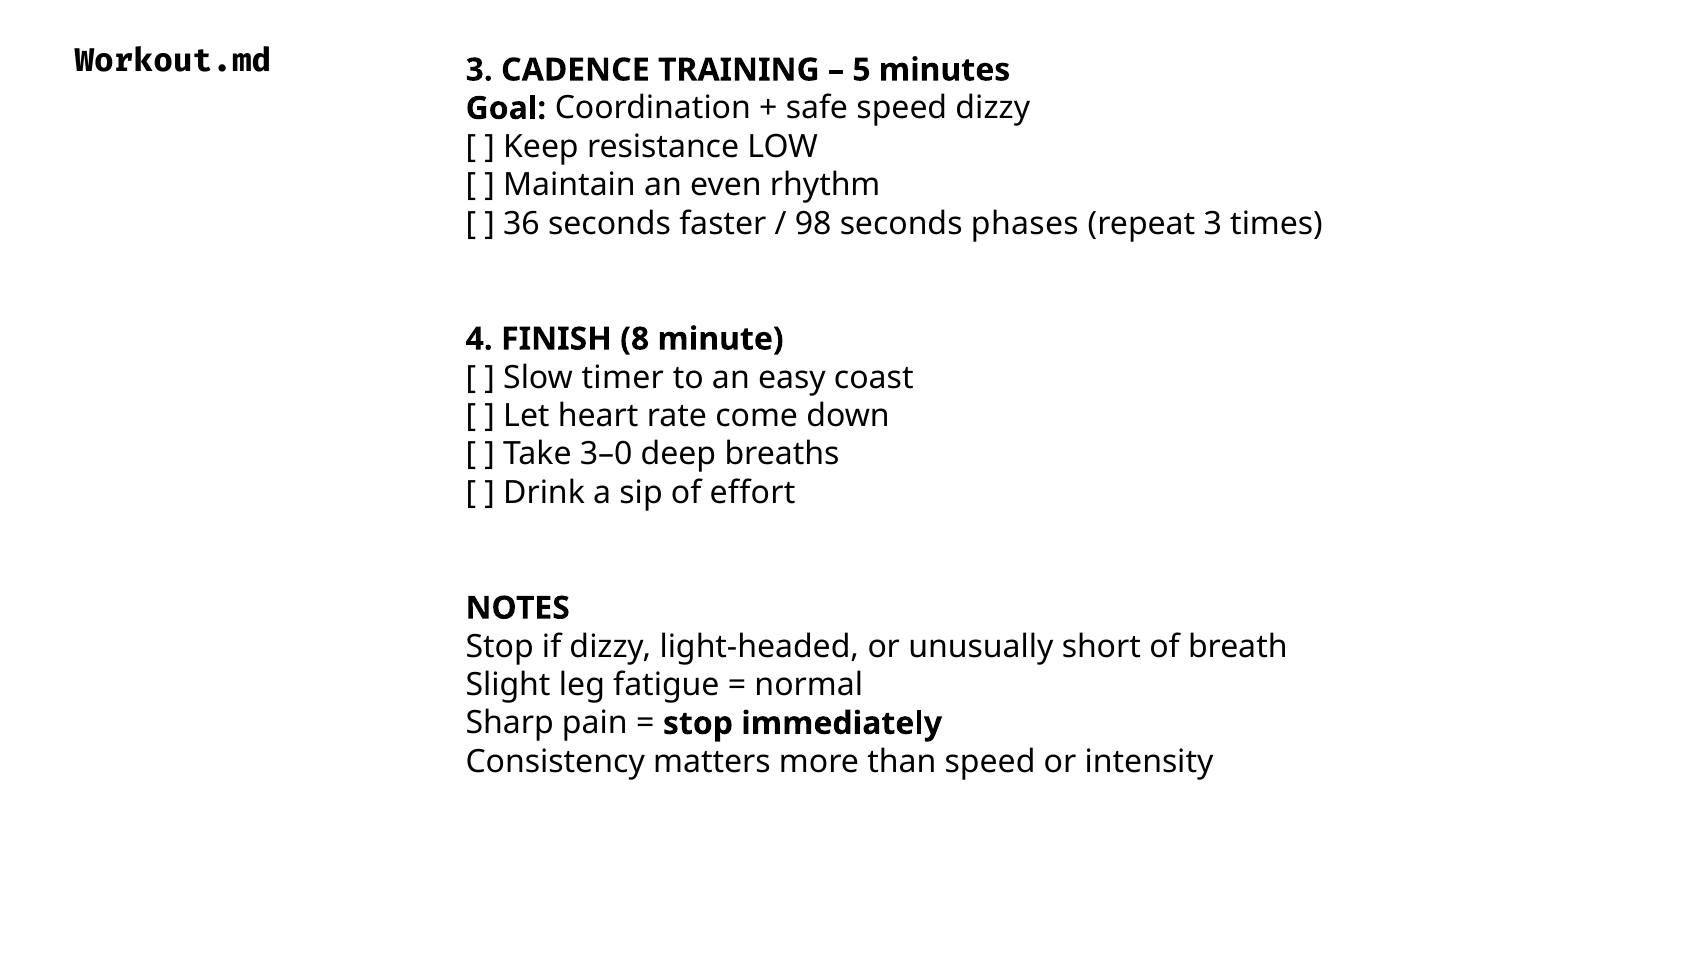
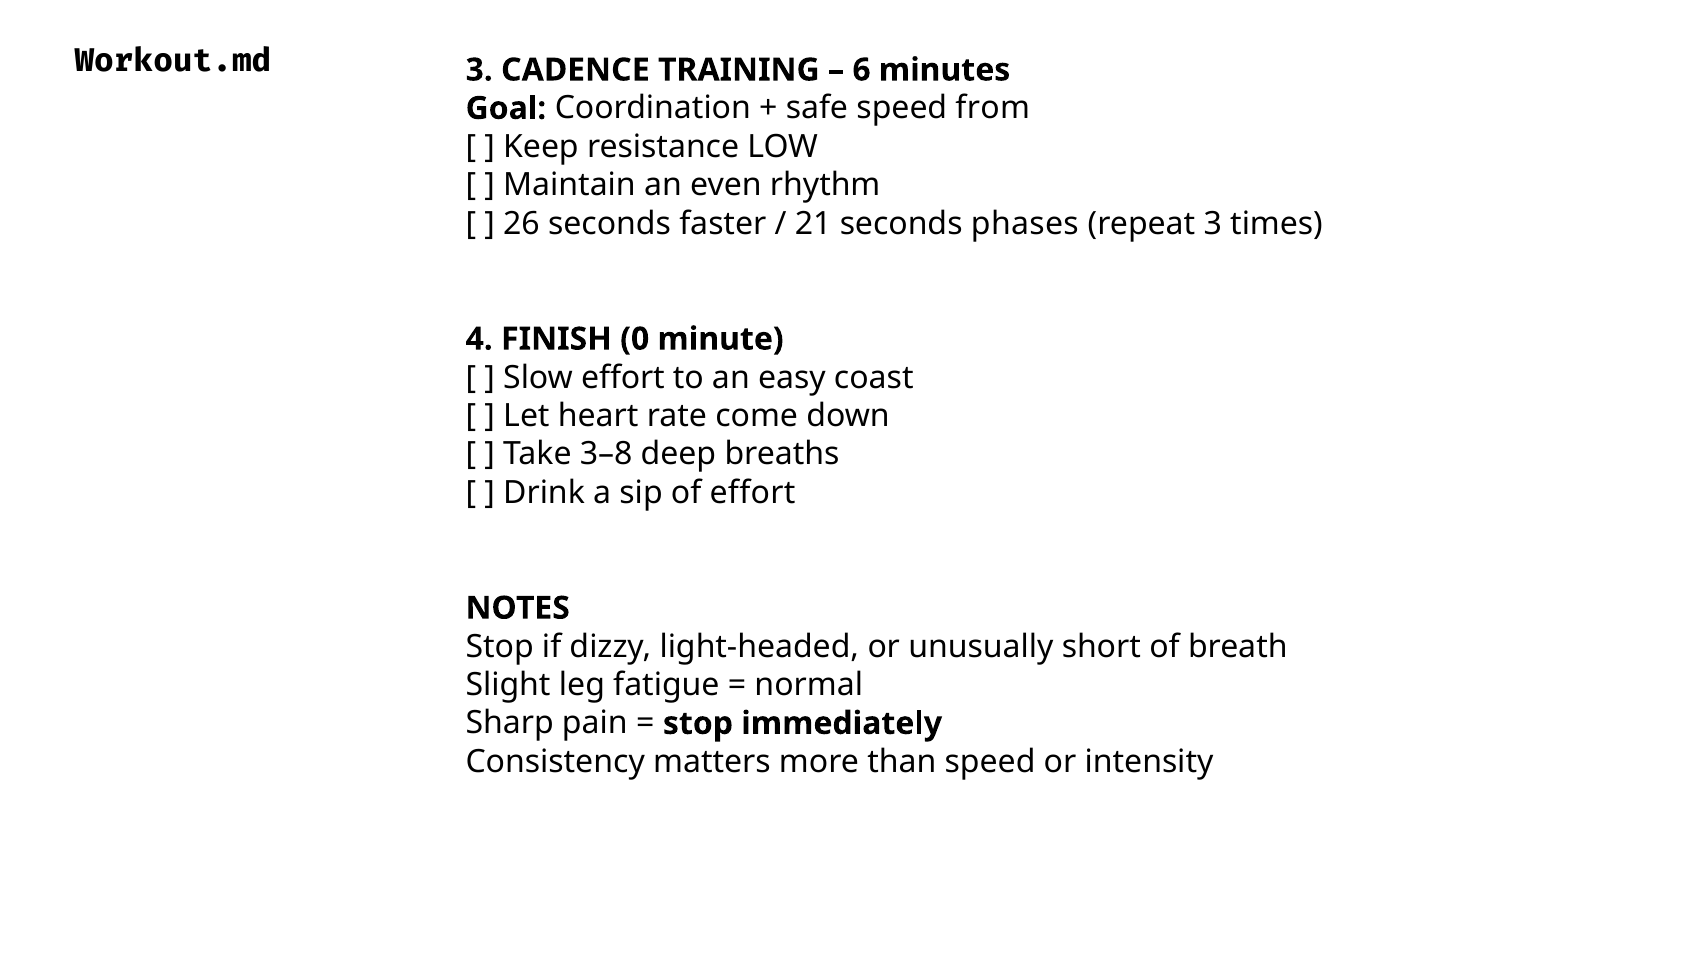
5: 5 -> 6
speed dizzy: dizzy -> from
36: 36 -> 26
98: 98 -> 21
FINISH 8: 8 -> 0
Slow timer: timer -> effort
3–0: 3–0 -> 3–8
